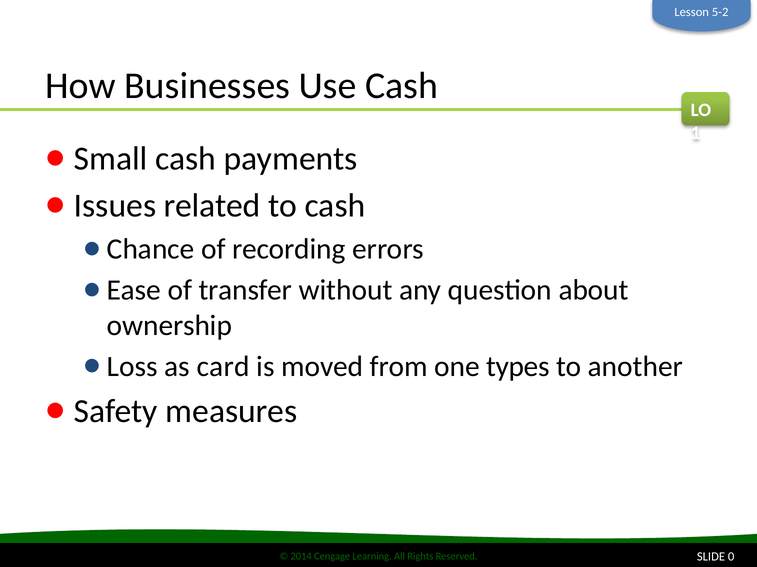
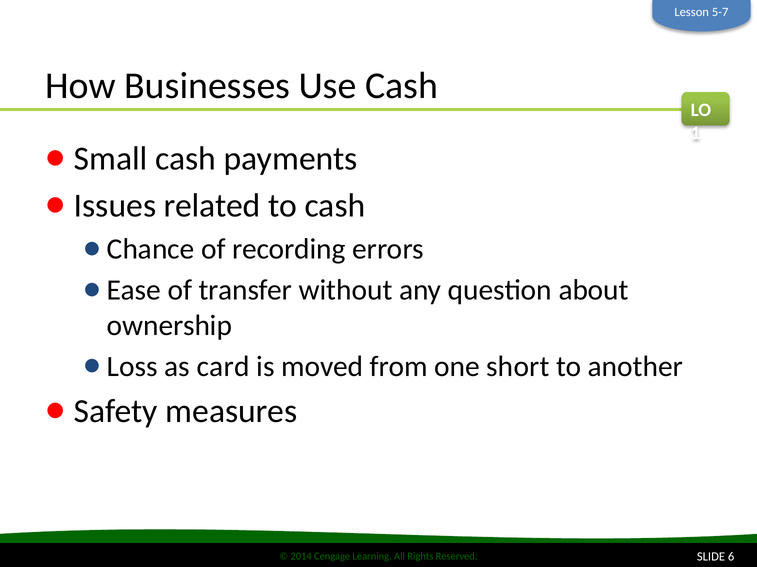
5-2: 5-2 -> 5-7
types: types -> short
0: 0 -> 6
